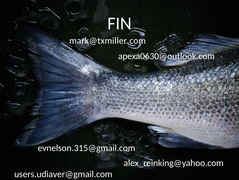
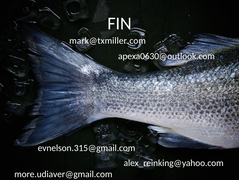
users.udiaver@gmail.com: users.udiaver@gmail.com -> more.udiaver@gmail.com
